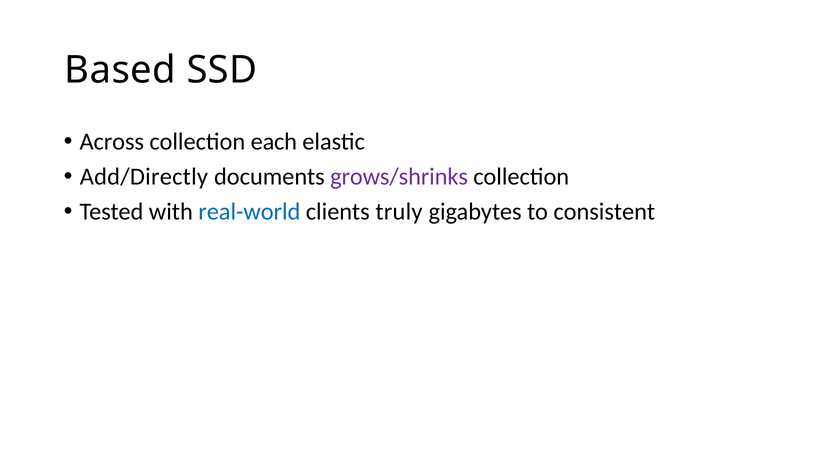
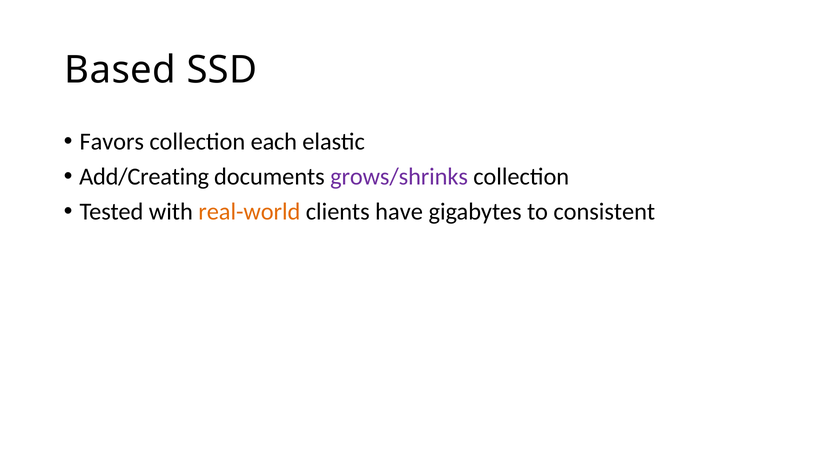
Across: Across -> Favors
Add/Directly: Add/Directly -> Add/Creating
real-world colour: blue -> orange
truly: truly -> have
